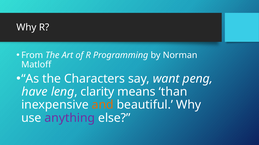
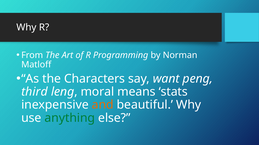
have: have -> third
clarity: clarity -> moral
than: than -> stats
anything colour: purple -> green
